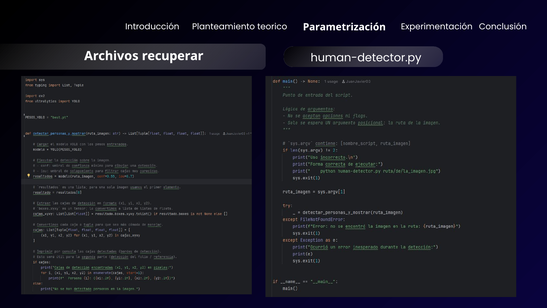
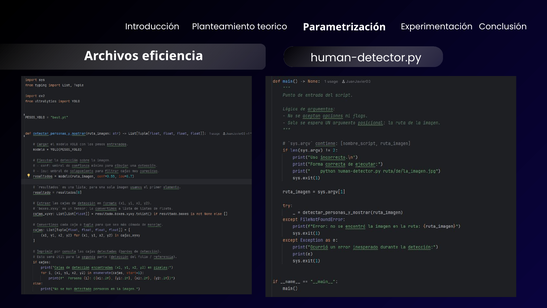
recuperar: recuperar -> eficiencia
